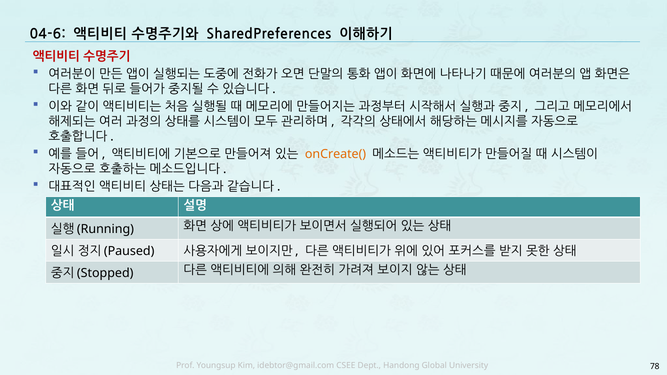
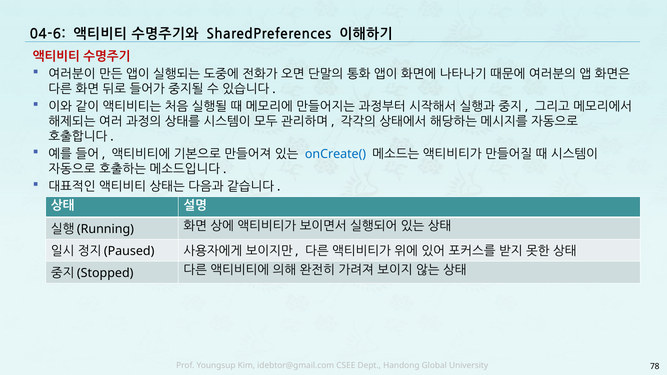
onCreate( colour: orange -> blue
